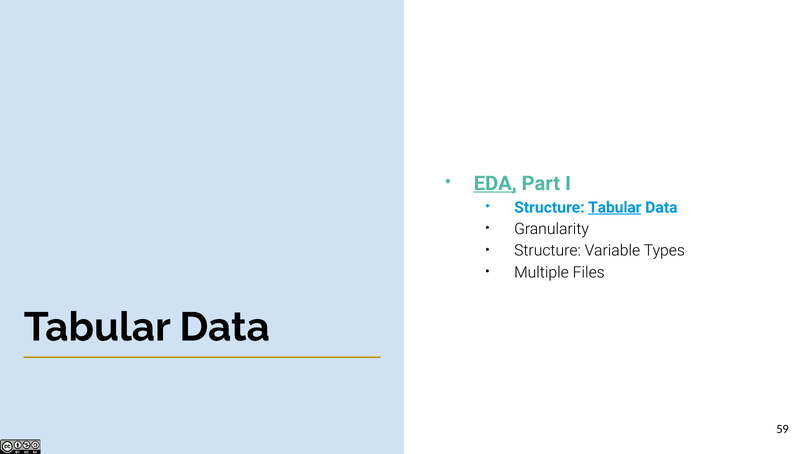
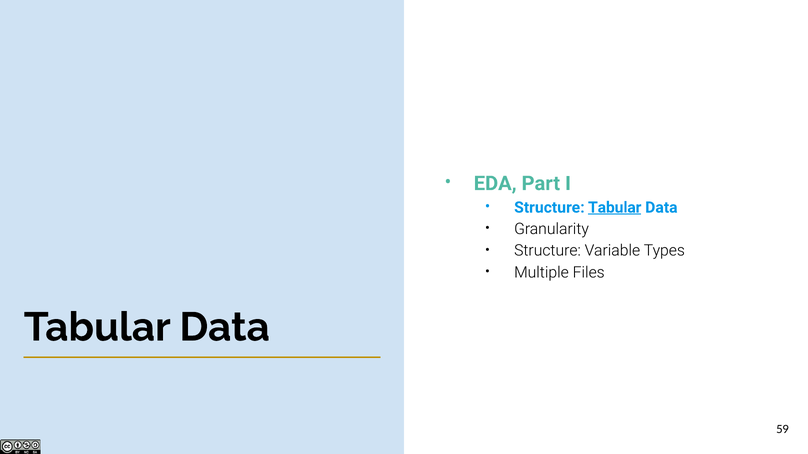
EDA underline: present -> none
